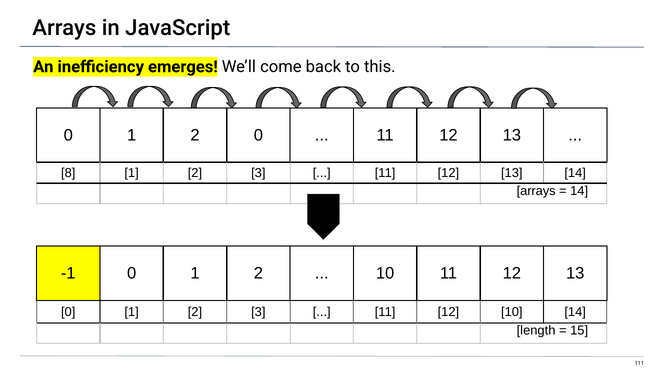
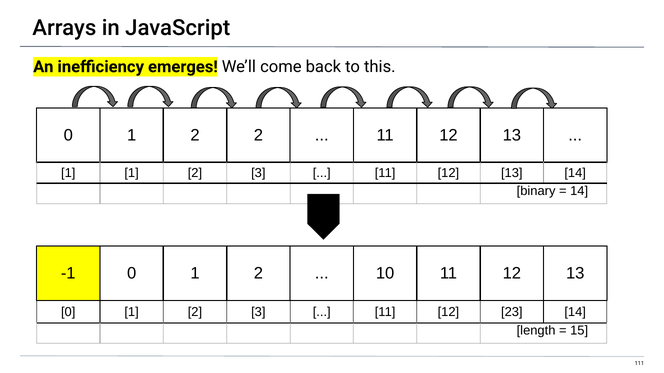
2 0: 0 -> 2
8 at (68, 173): 8 -> 1
arrays at (536, 191): arrays -> binary
12 10: 10 -> 23
